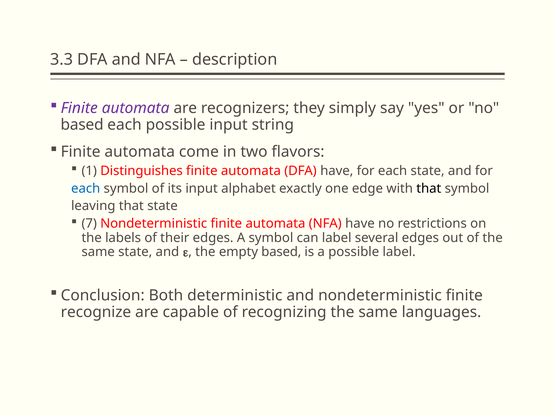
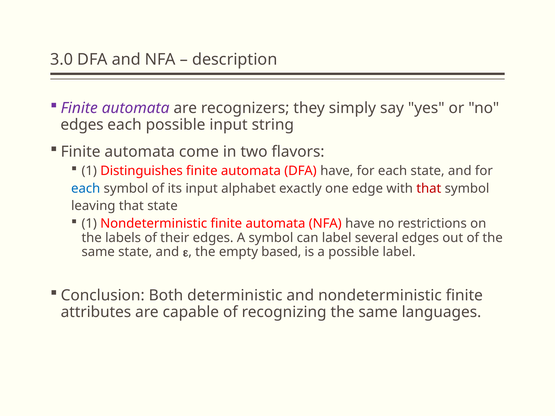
3.3: 3.3 -> 3.0
based at (82, 125): based -> edges
that at (429, 188) colour: black -> red
7 at (89, 224): 7 -> 1
recognize: recognize -> attributes
